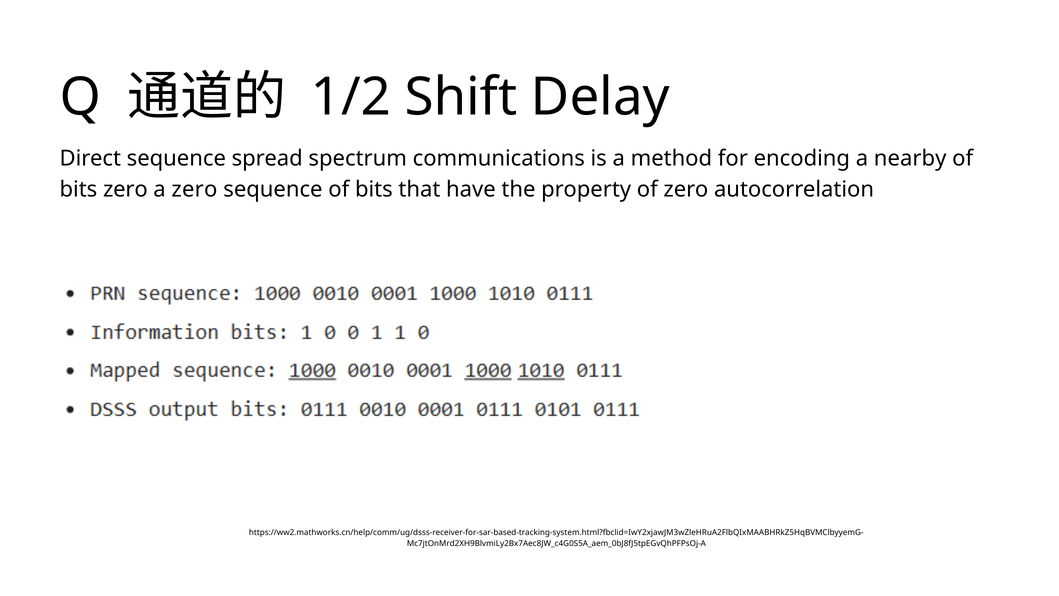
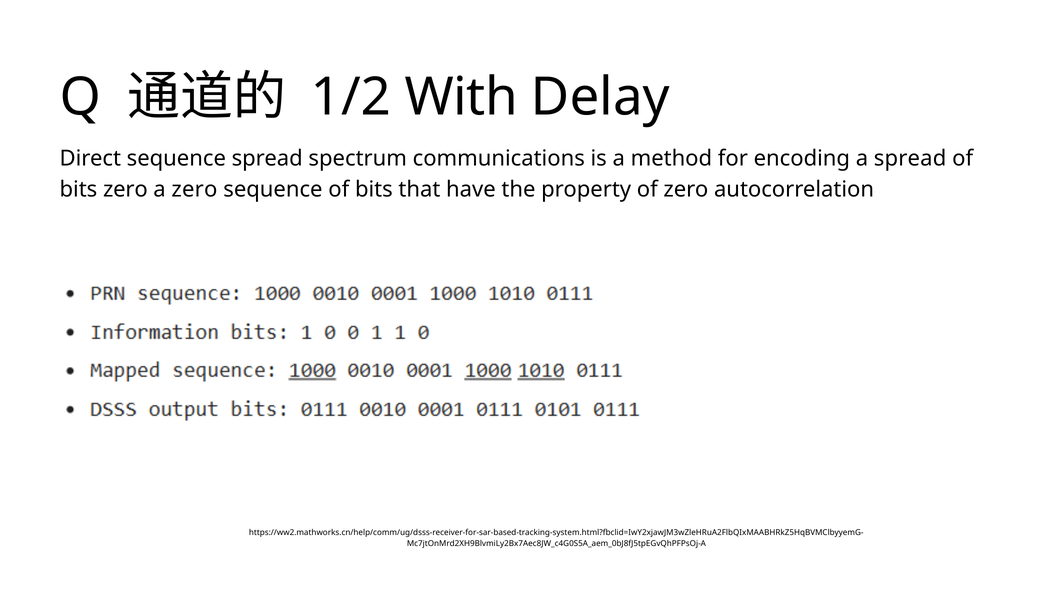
Shift: Shift -> With
a nearby: nearby -> spread
